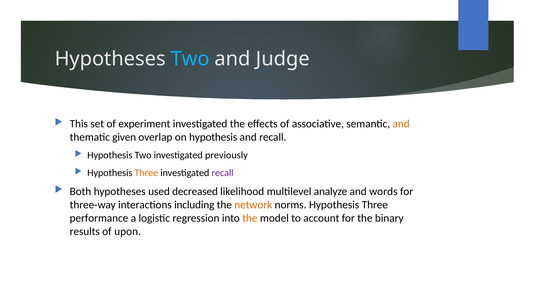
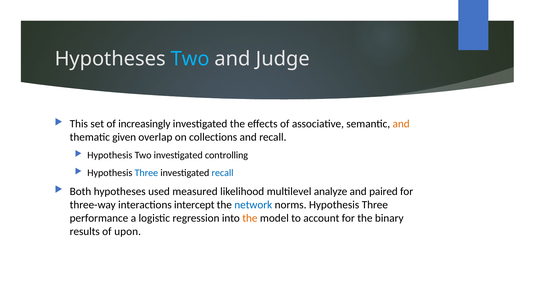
experiment: experiment -> increasingly
on hypothesis: hypothesis -> collections
previously: previously -> controlling
Three at (146, 173) colour: orange -> blue
recall at (223, 173) colour: purple -> blue
decreased: decreased -> measured
words: words -> paired
including: including -> intercept
network colour: orange -> blue
